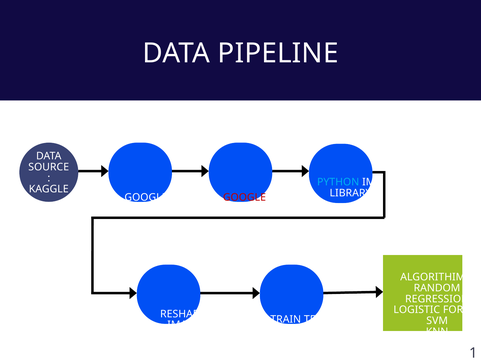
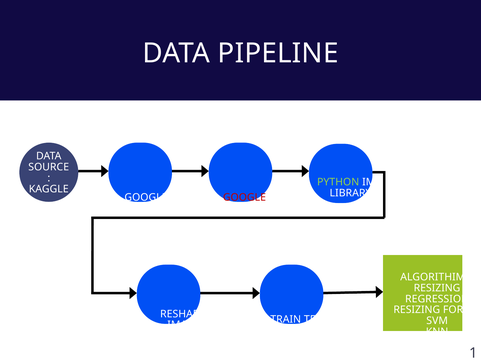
PYTHON colour: light blue -> light green
RANDOM at (437, 288): RANDOM -> RESIZING
LOGISTIC at (417, 310): LOGISTIC -> RESIZING
